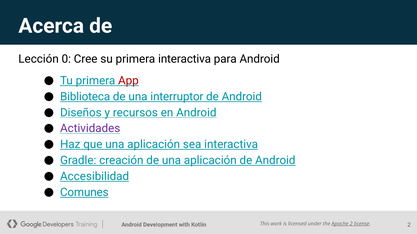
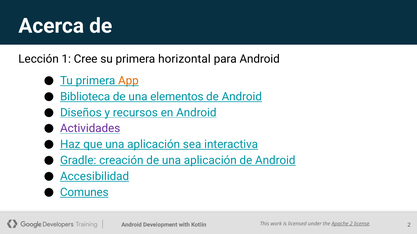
0: 0 -> 1
primera interactiva: interactiva -> horizontal
App colour: red -> orange
interruptor: interruptor -> elementos
